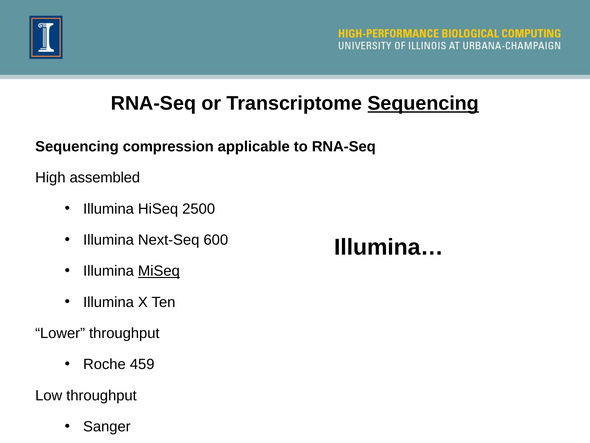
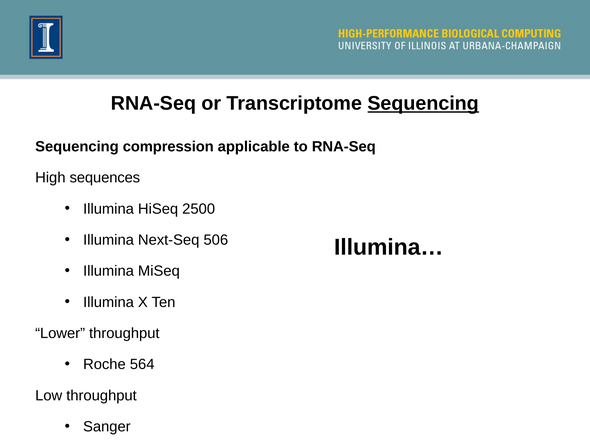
assembled: assembled -> sequences
600: 600 -> 506
MiSeq underline: present -> none
459: 459 -> 564
